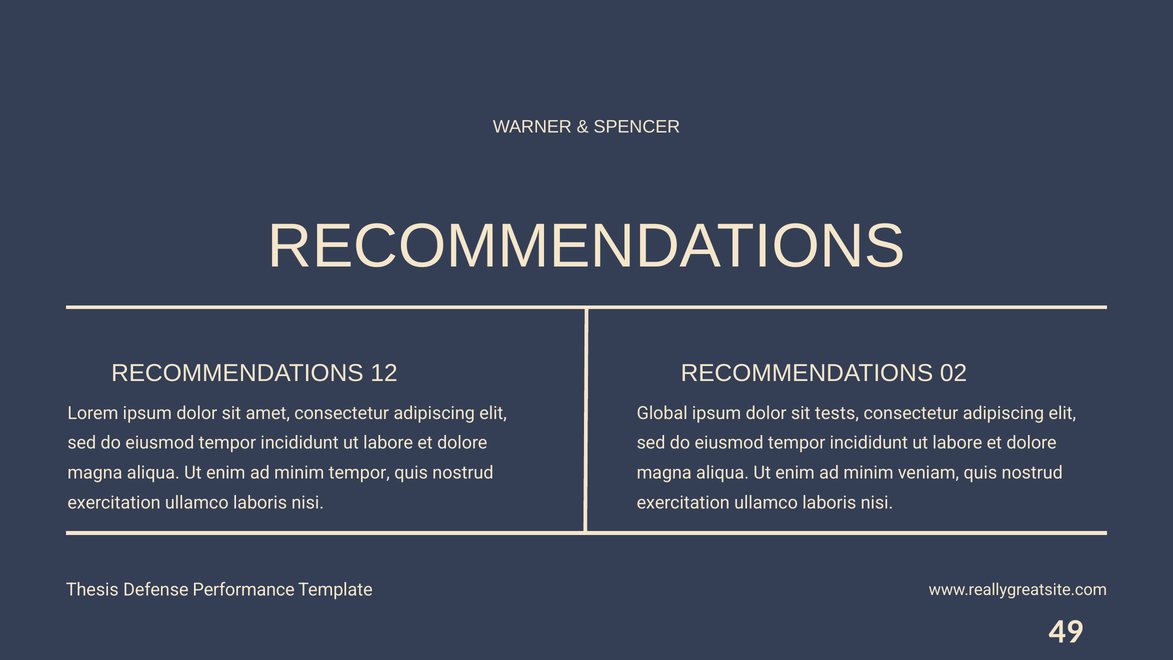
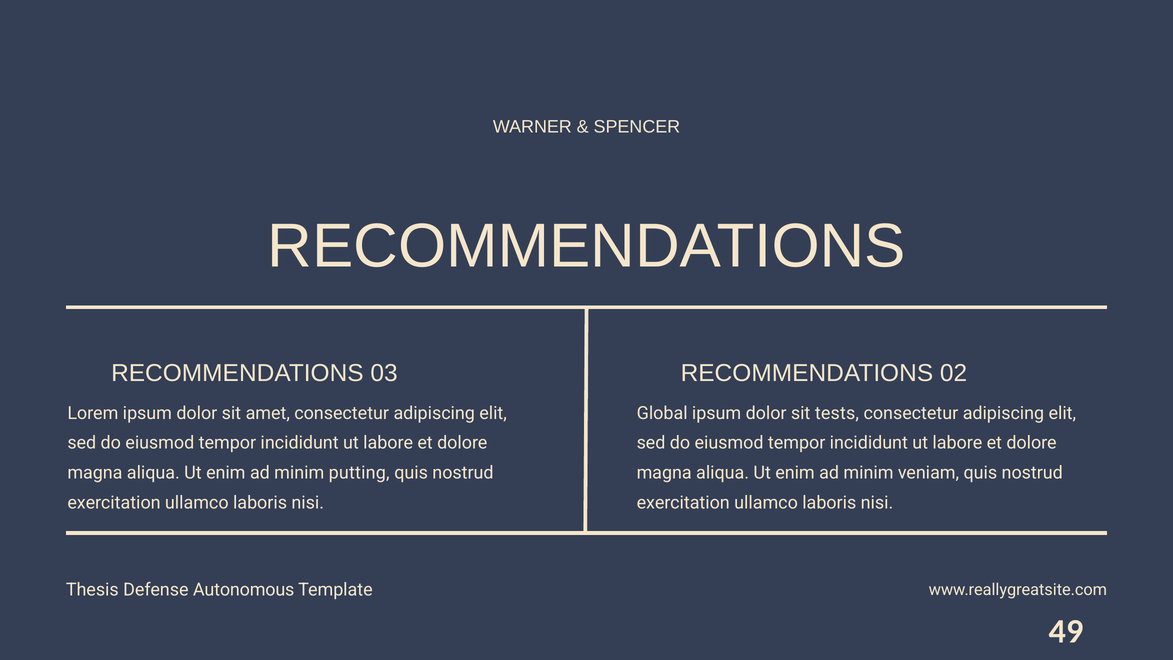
12: 12 -> 03
minim tempor: tempor -> putting
Performance: Performance -> Autonomous
